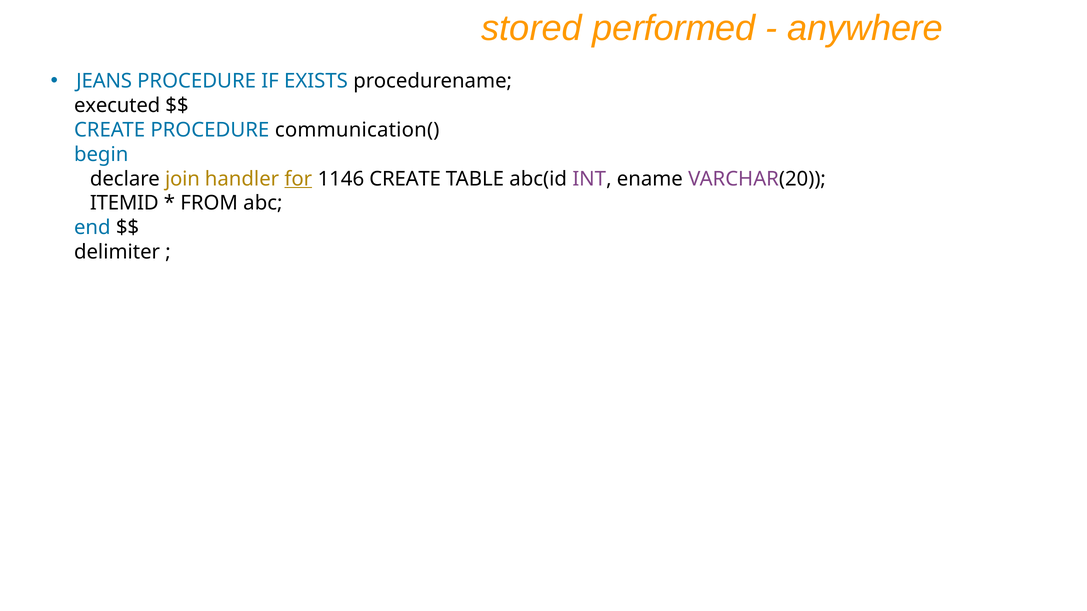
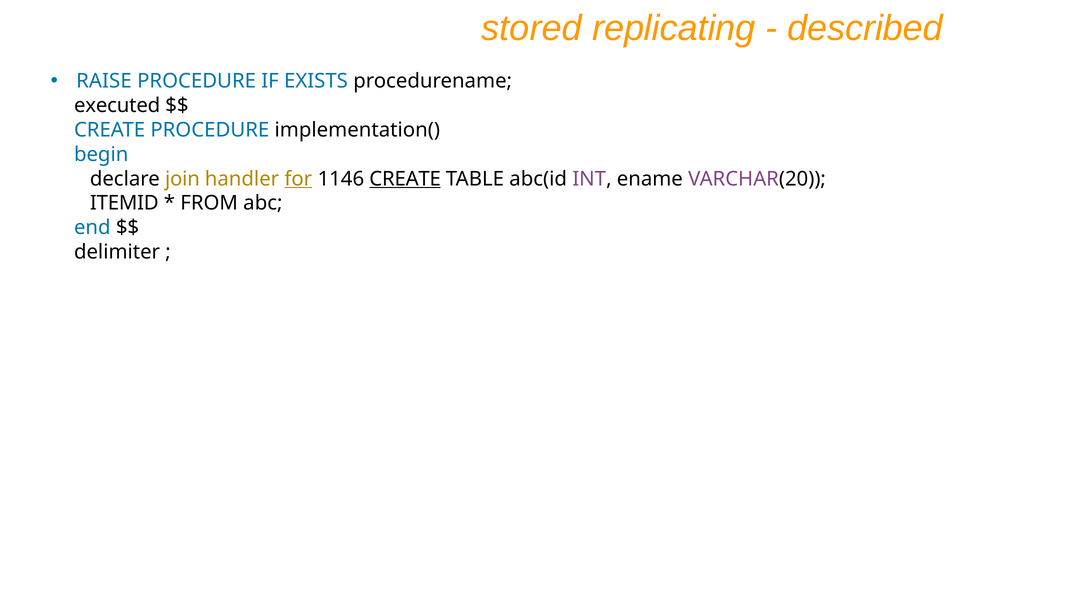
performed: performed -> replicating
anywhere: anywhere -> described
JEANS: JEANS -> RAISE
communication(: communication( -> implementation(
CREATE at (405, 179) underline: none -> present
